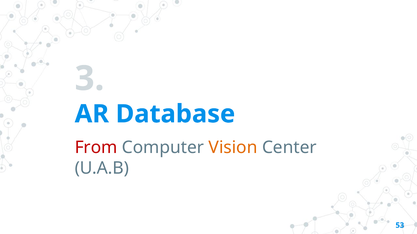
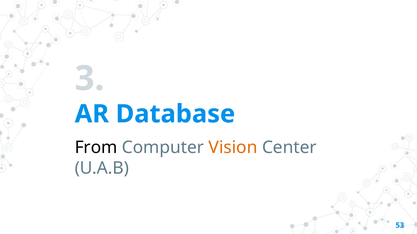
From colour: red -> black
